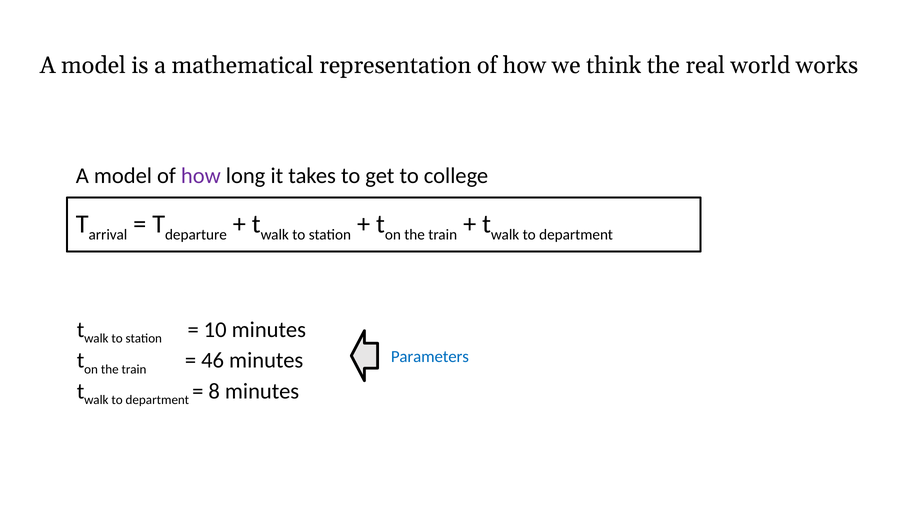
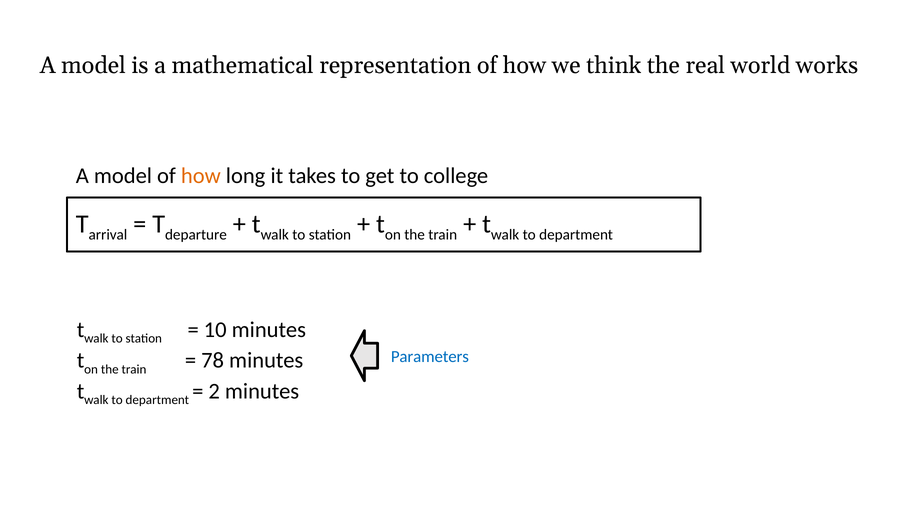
how at (201, 176) colour: purple -> orange
46: 46 -> 78
8: 8 -> 2
